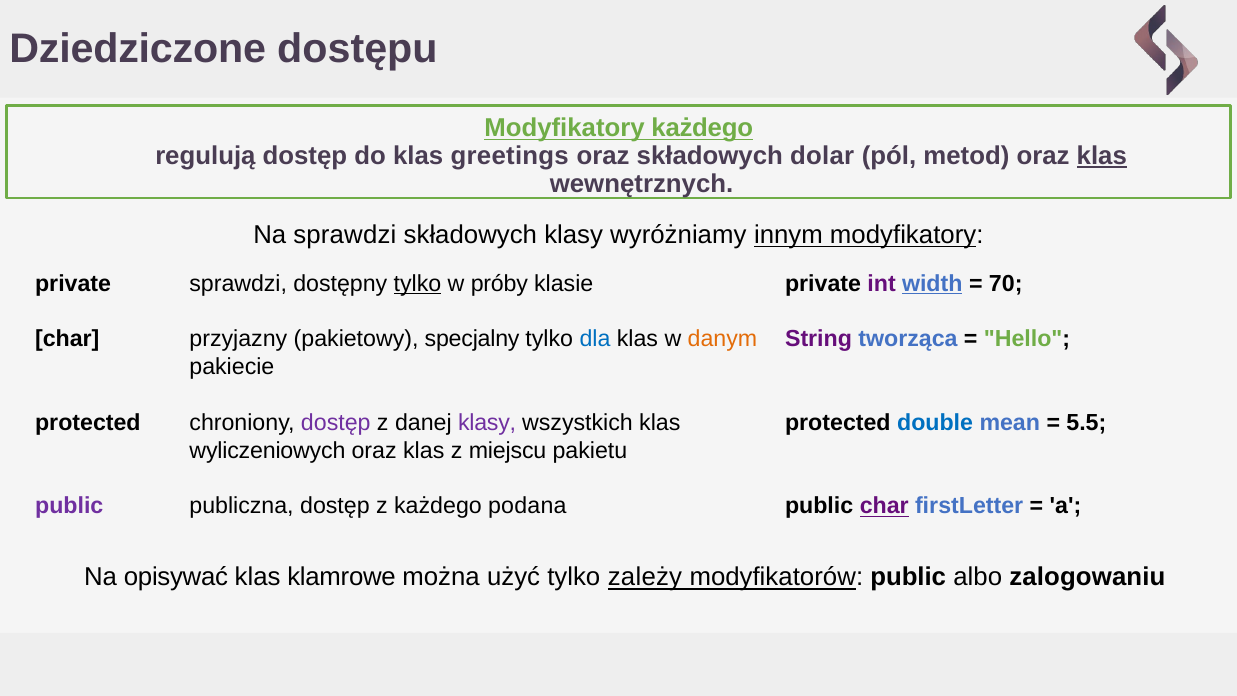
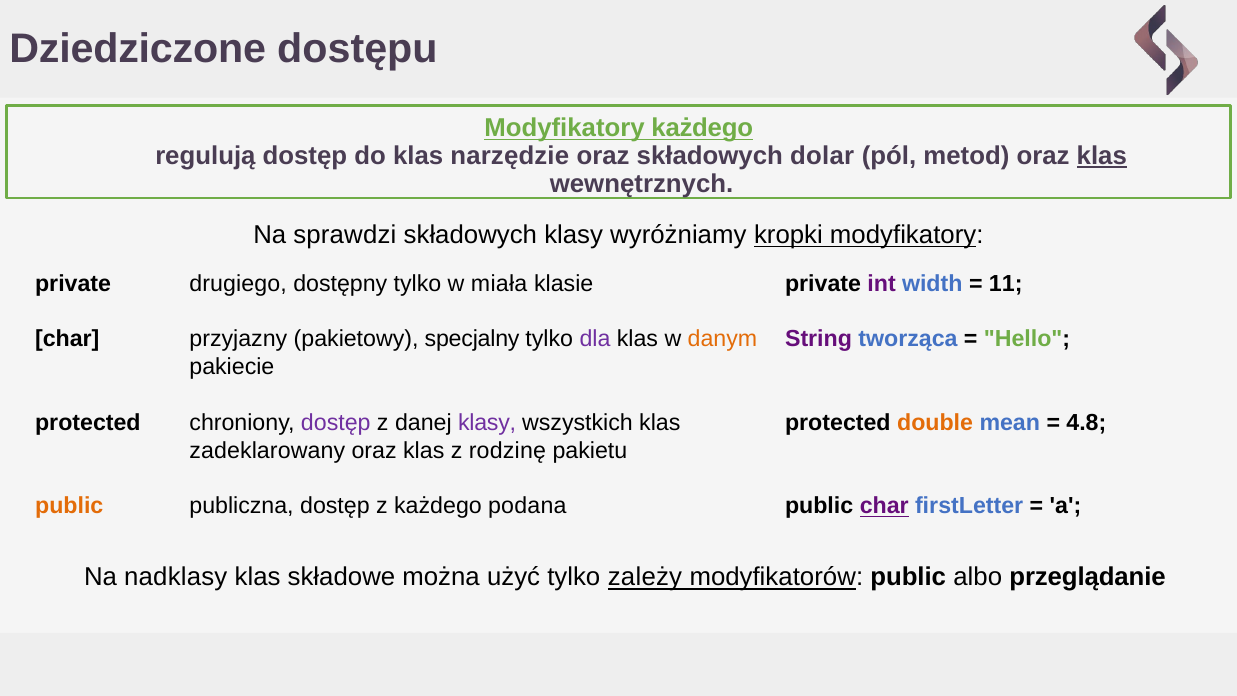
greetings: greetings -> narzędzie
innym: innym -> kropki
sprawdzi at (238, 283): sprawdzi -> drugiego
tylko at (417, 283) underline: present -> none
próby: próby -> miała
width underline: present -> none
70: 70 -> 11
dla colour: blue -> purple
double colour: blue -> orange
5.5: 5.5 -> 4.8
wyliczeniowych: wyliczeniowych -> zadeklarowany
miejscu: miejscu -> rodzinę
public at (69, 506) colour: purple -> orange
opisywać: opisywać -> nadklasy
klamrowe: klamrowe -> składowe
zalogowaniu: zalogowaniu -> przeglądanie
